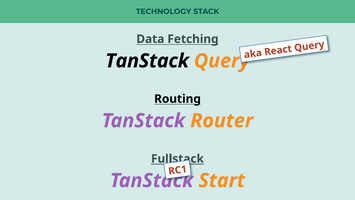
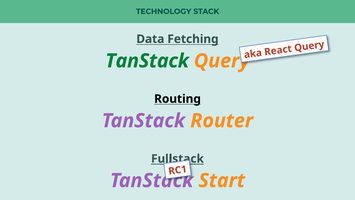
TanStack at (147, 61) colour: black -> green
